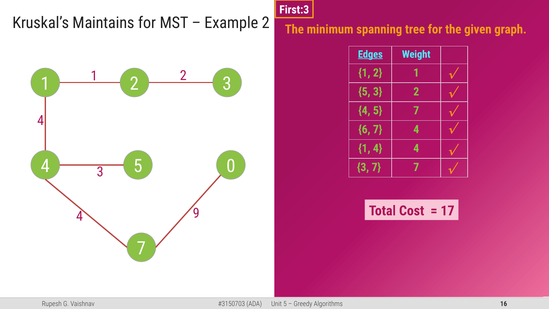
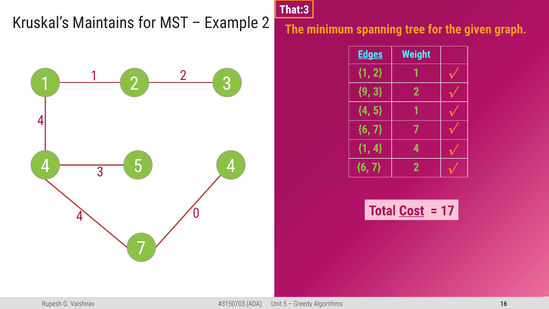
First:3: First:3 -> That:3
5 at (364, 92): 5 -> 9
5 7: 7 -> 1
6 7 4: 4 -> 7
5 0: 0 -> 4
3 at (363, 167): 3 -> 6
7 7: 7 -> 2
Cost underline: none -> present
9: 9 -> 0
